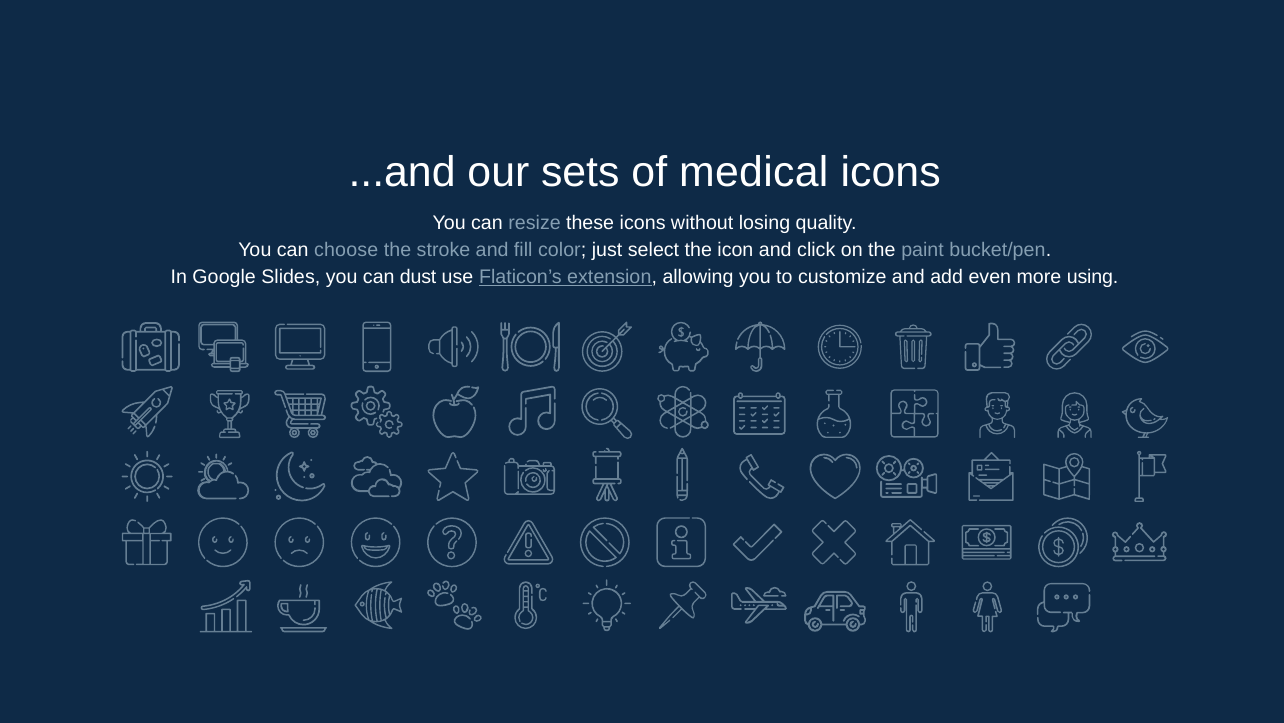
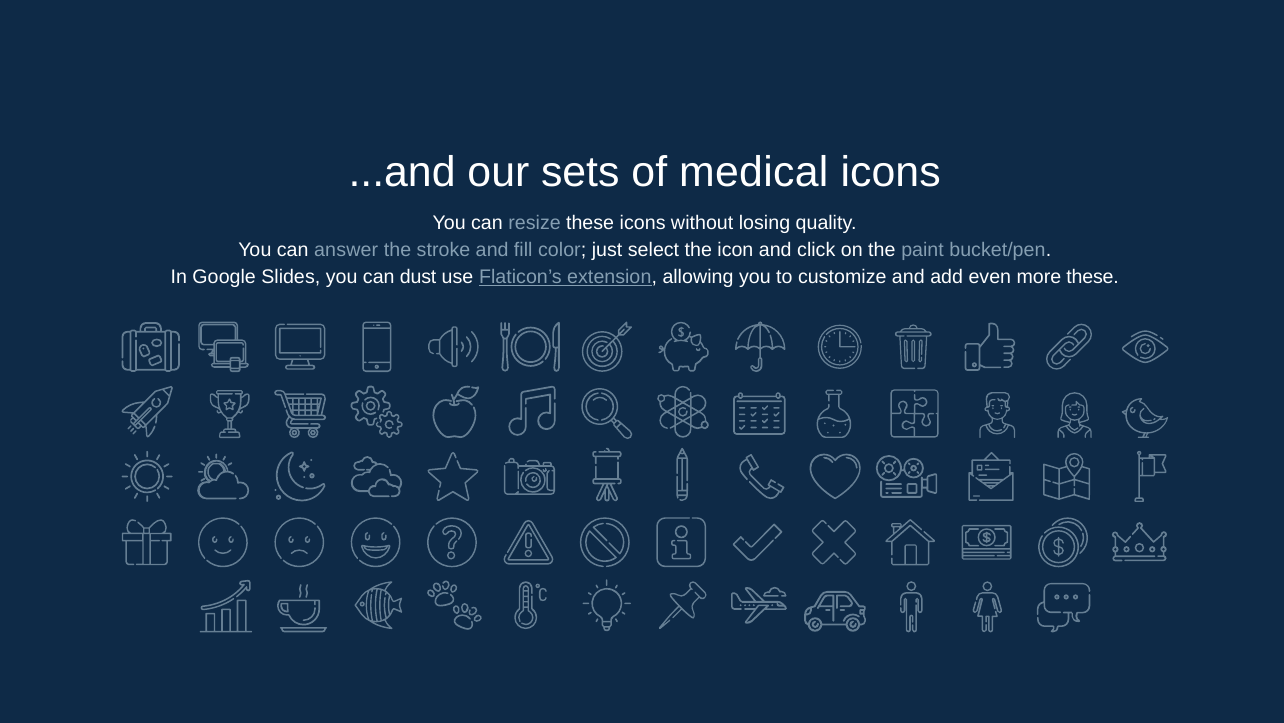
choose: choose -> answer
more using: using -> these
